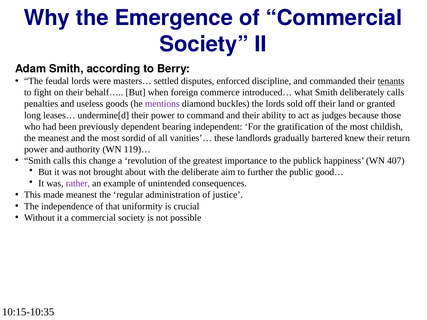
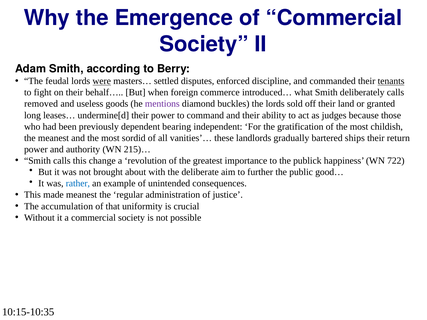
were underline: none -> present
penalties: penalties -> removed
knew: knew -> ships
119)…: 119)… -> 215)…
407: 407 -> 722
rather colour: purple -> blue
independence: independence -> accumulation
